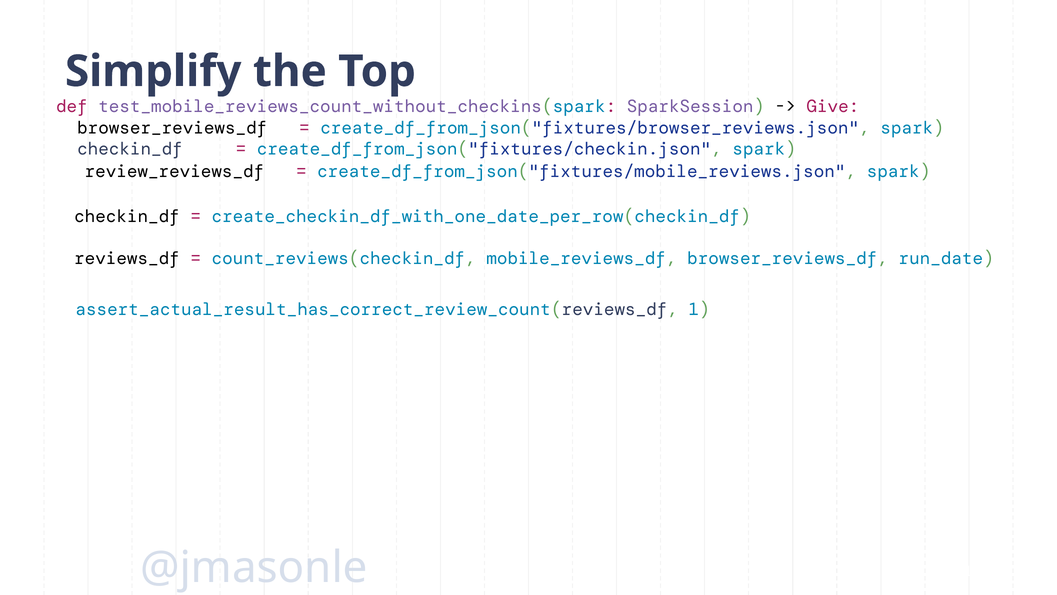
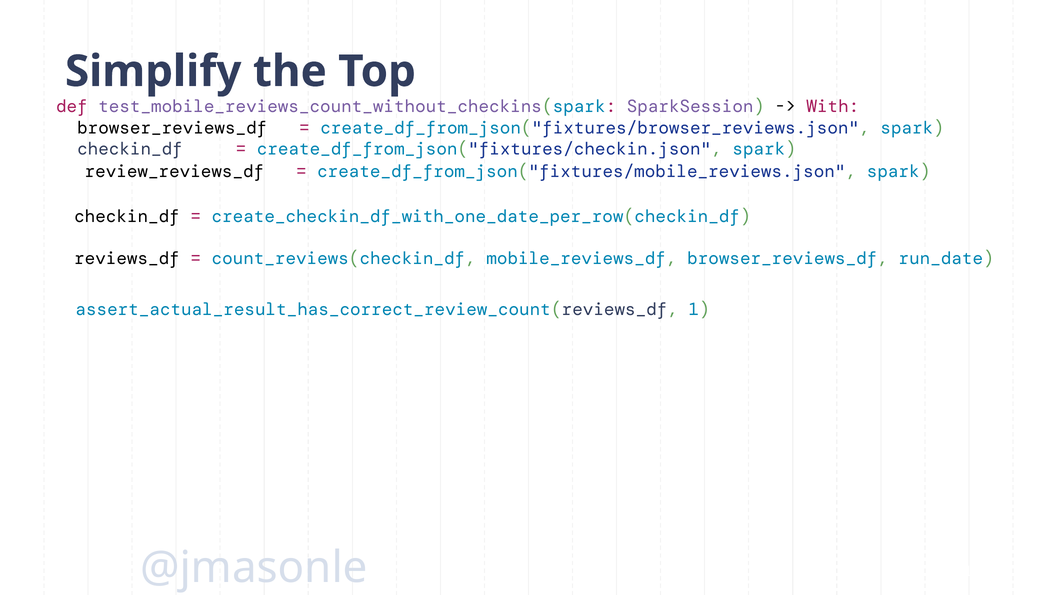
Give: Give -> With
